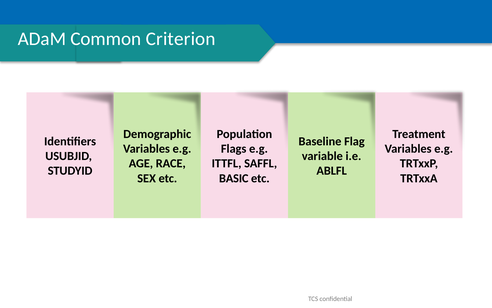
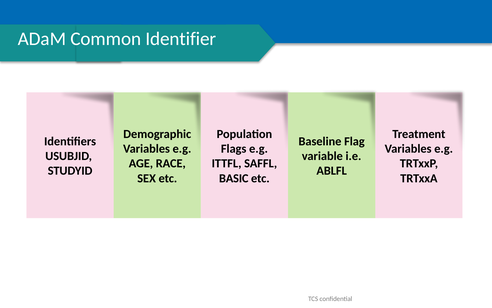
Criterion: Criterion -> Identifier
